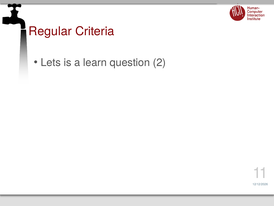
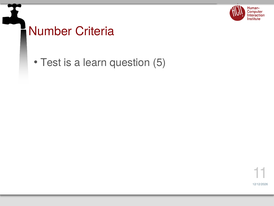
Regular: Regular -> Number
Lets: Lets -> Test
2: 2 -> 5
